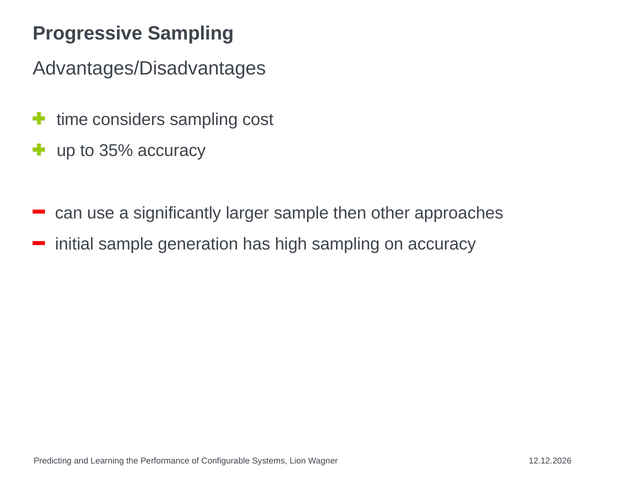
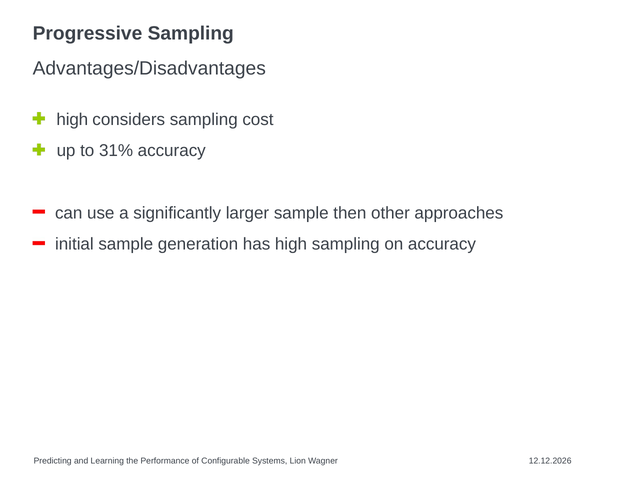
time at (72, 119): time -> high
35%: 35% -> 31%
